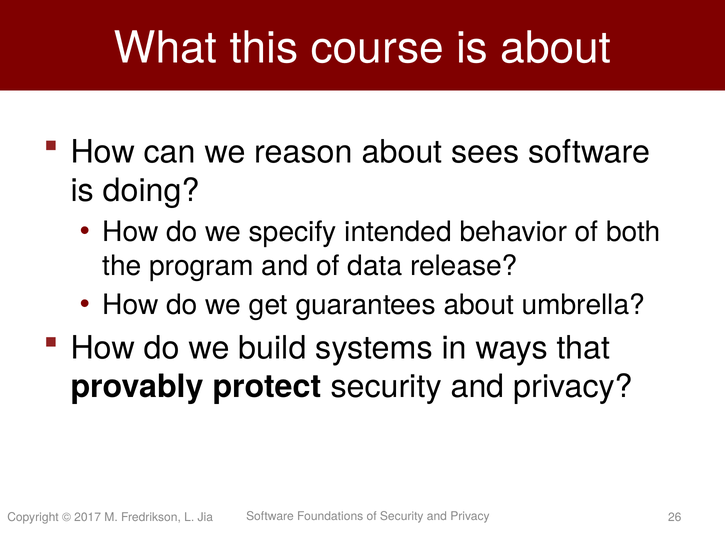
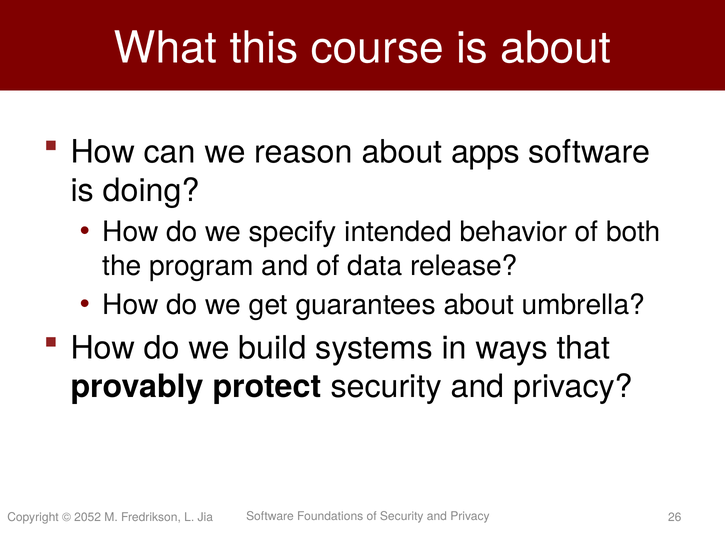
sees: sees -> apps
2017: 2017 -> 2052
